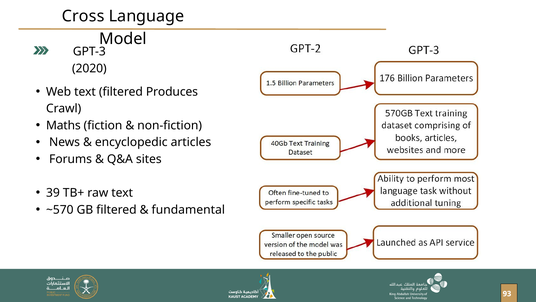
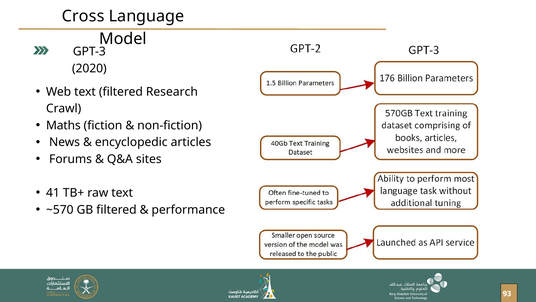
Produces: Produces -> Research
39: 39 -> 41
fundamental: fundamental -> performance
